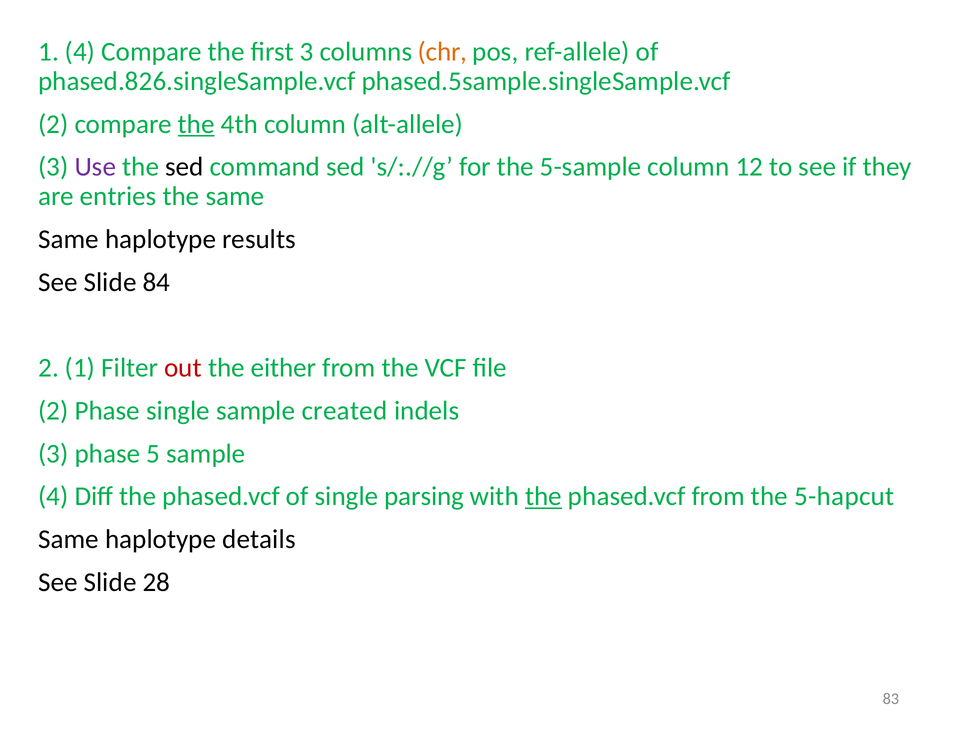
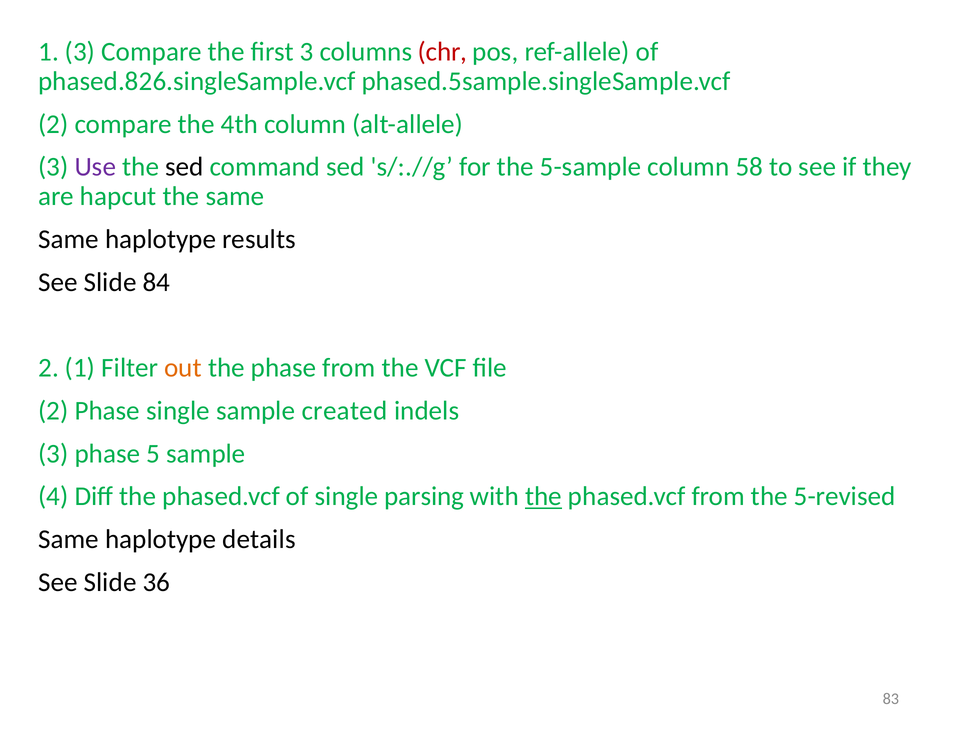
1 4: 4 -> 3
chr colour: orange -> red
the at (196, 124) underline: present -> none
12: 12 -> 58
entries: entries -> hapcut
out colour: red -> orange
the either: either -> phase
5-hapcut: 5-hapcut -> 5-revised
28: 28 -> 36
